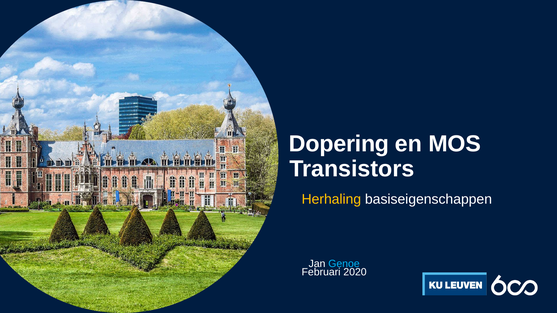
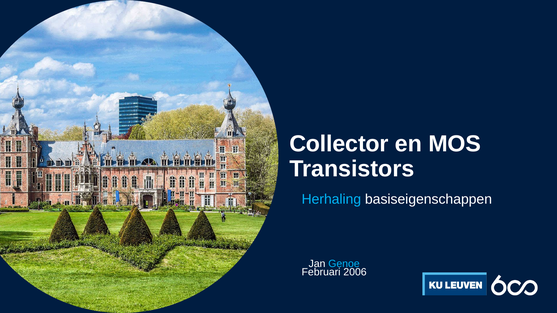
Dopering: Dopering -> Collector
Herhaling colour: yellow -> light blue
2020: 2020 -> 2006
